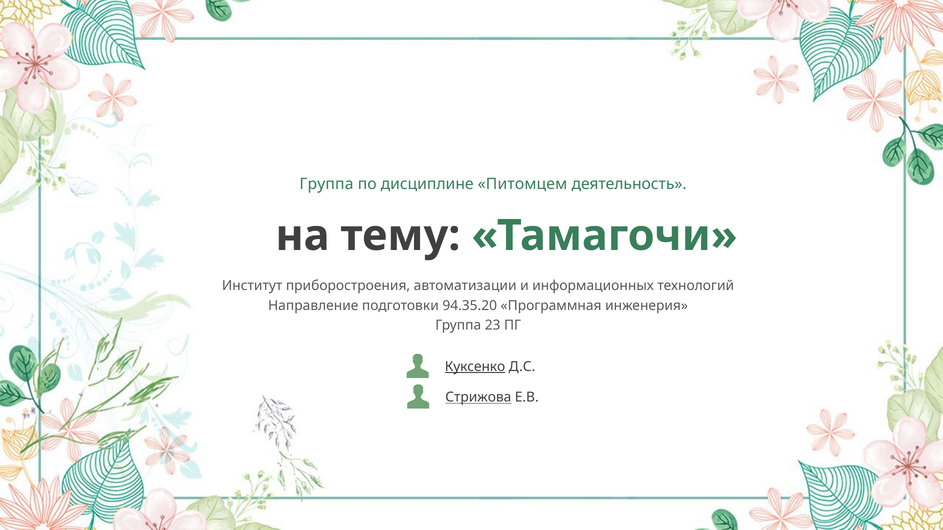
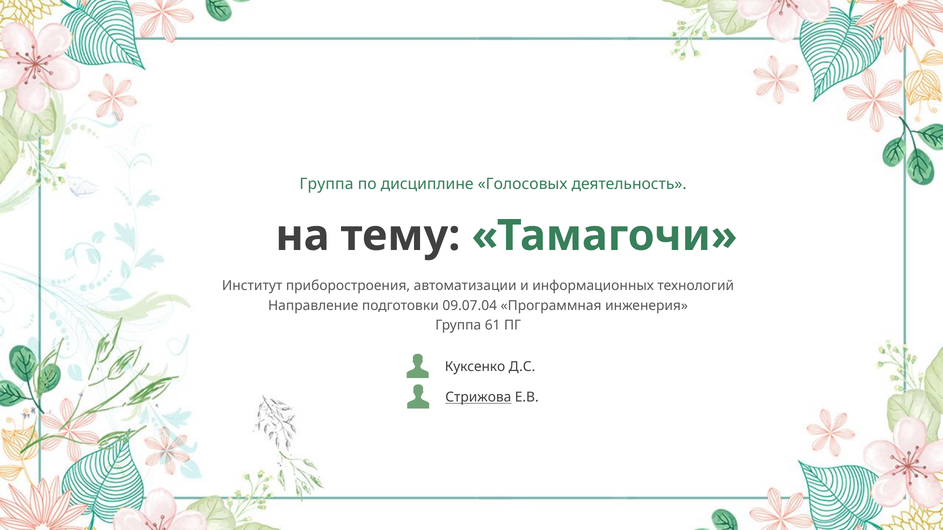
Питомцем: Питомцем -> Голосовых
94.35.20: 94.35.20 -> 09.07.04
23: 23 -> 61
Куксенко underline: present -> none
